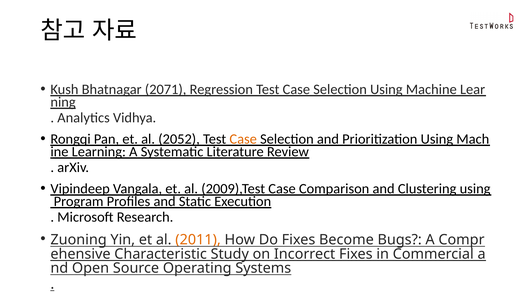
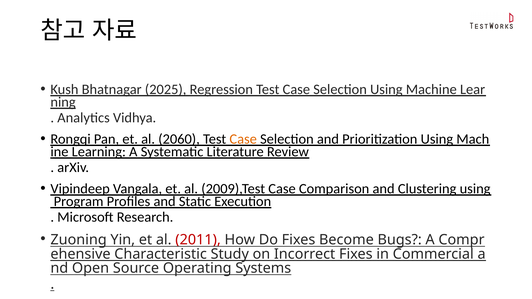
2071: 2071 -> 2025
2052: 2052 -> 2060
2011 colour: orange -> red
